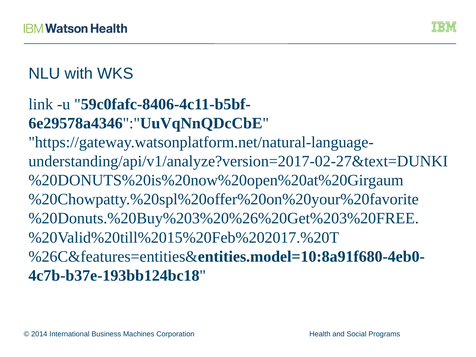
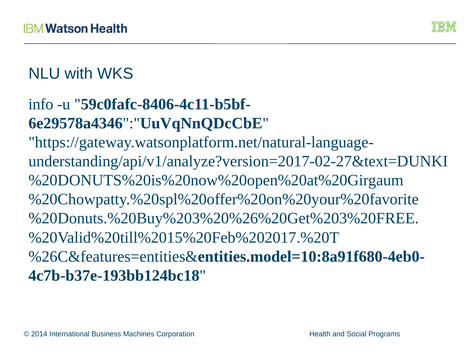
link: link -> info
